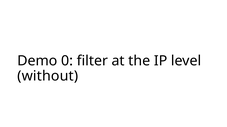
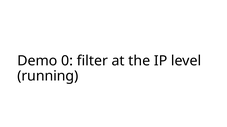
without: without -> running
